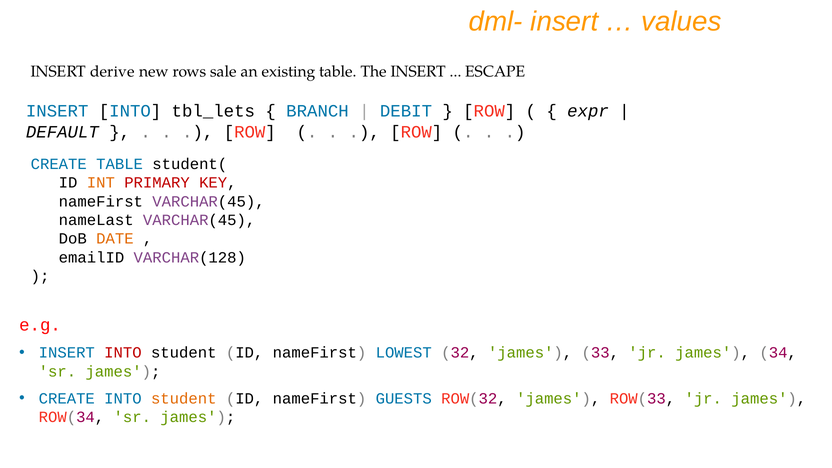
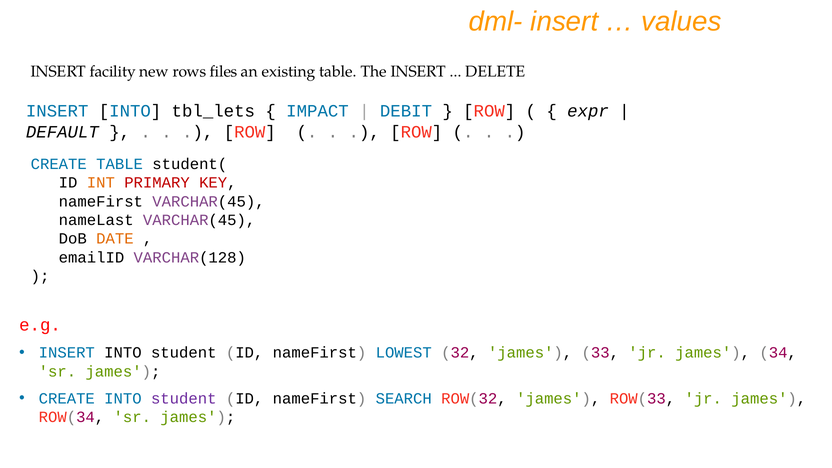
derive: derive -> facility
sale: sale -> files
ESCAPE: ESCAPE -> DELETE
BRANCH: BRANCH -> IMPACT
INTO at (123, 353) colour: red -> black
student at (184, 399) colour: orange -> purple
GUESTS: GUESTS -> SEARCH
